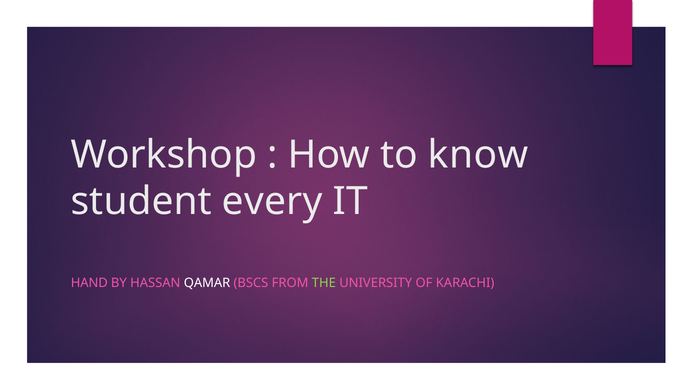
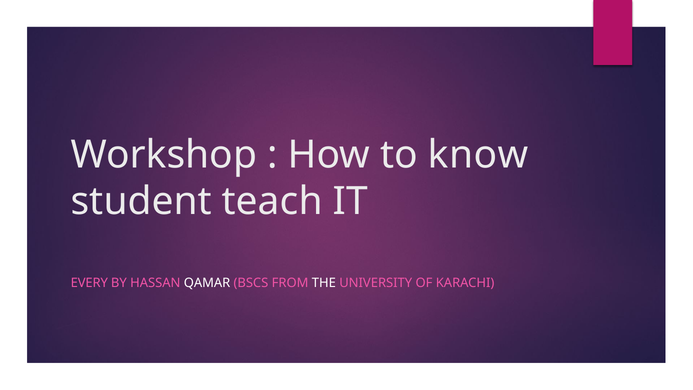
every: every -> teach
HAND: HAND -> EVERY
THE colour: light green -> white
